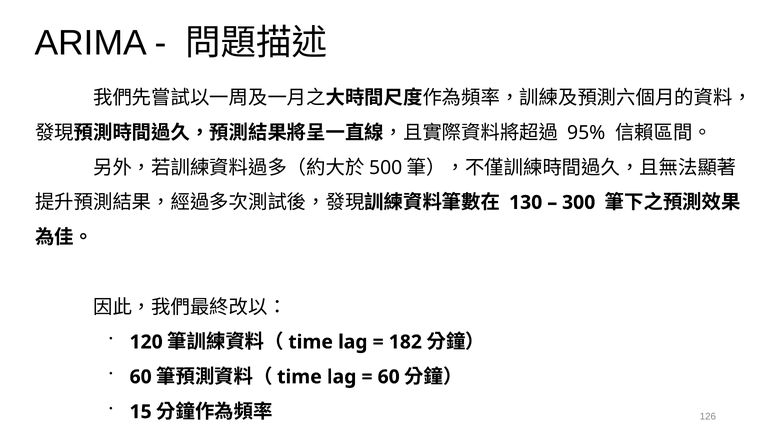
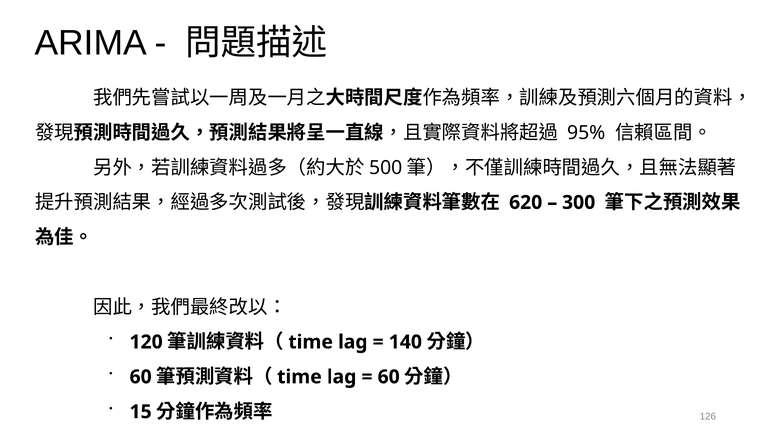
130: 130 -> 620
182: 182 -> 140
